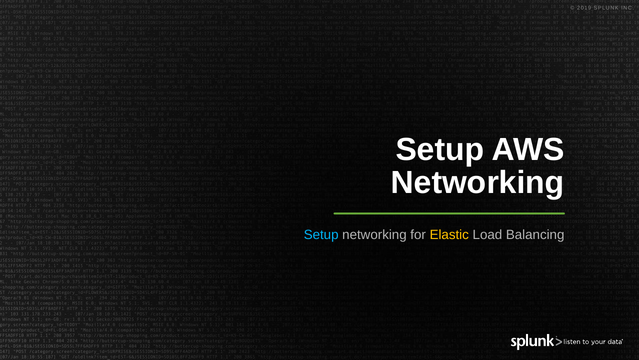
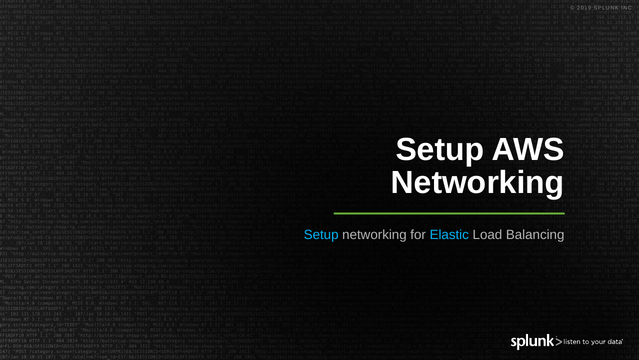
Elastic colour: yellow -> light blue
